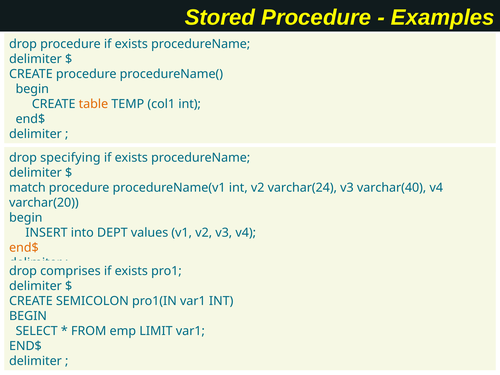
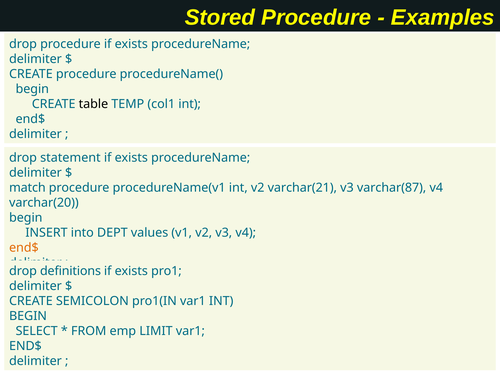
table colour: orange -> black
specifying: specifying -> statement
varchar(24: varchar(24 -> varchar(21
varchar(40: varchar(40 -> varchar(87
comprises: comprises -> definitions
